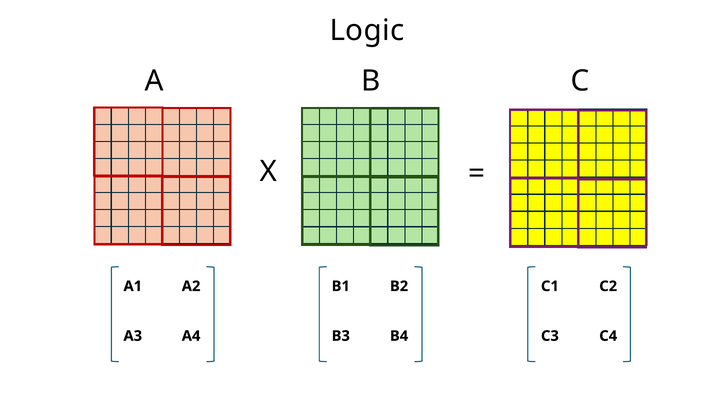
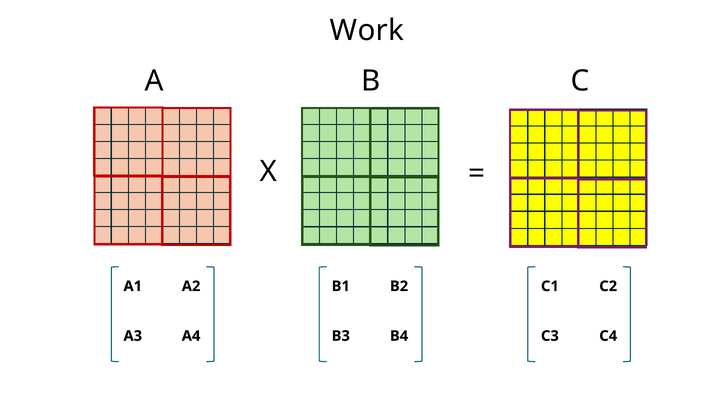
Logic: Logic -> Work
